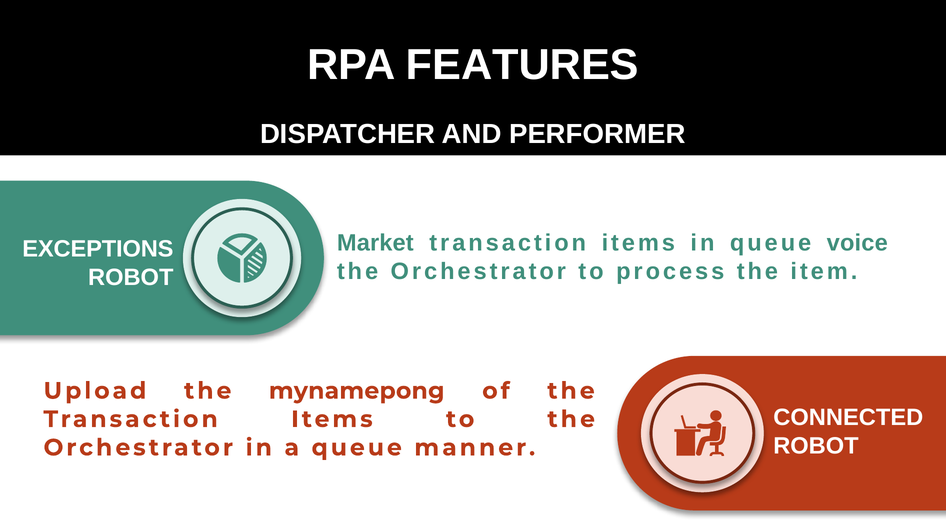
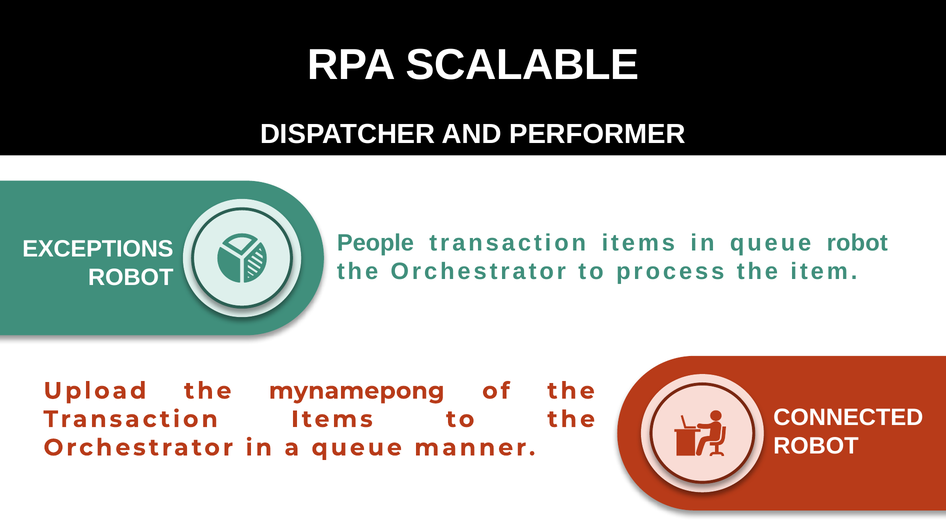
FEATURES: FEATURES -> SCALABLE
Market: Market -> People
queue voice: voice -> robot
